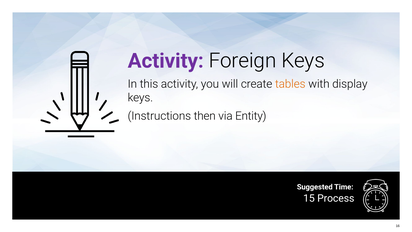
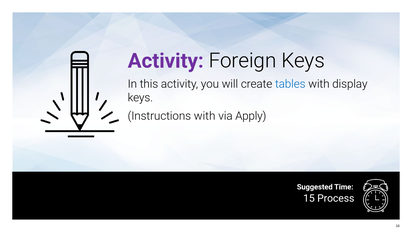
tables colour: orange -> blue
Instructions then: then -> with
Entity: Entity -> Apply
